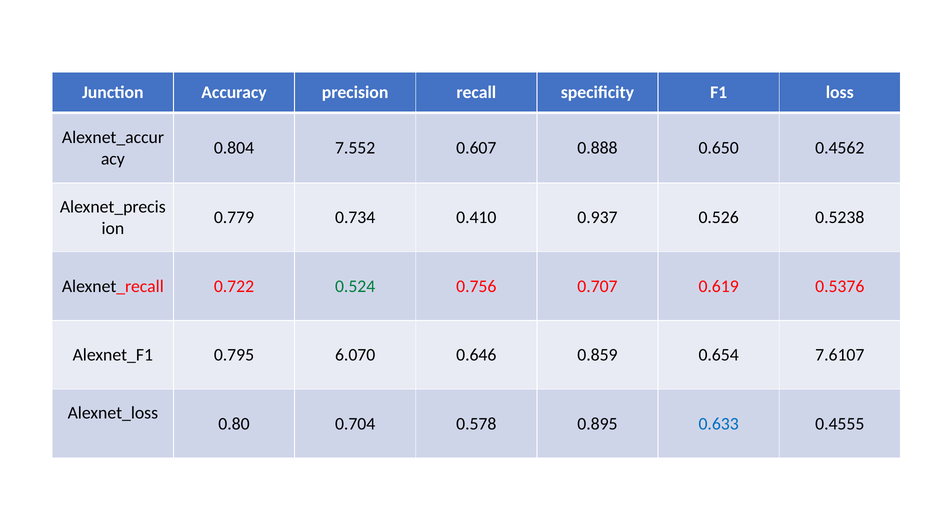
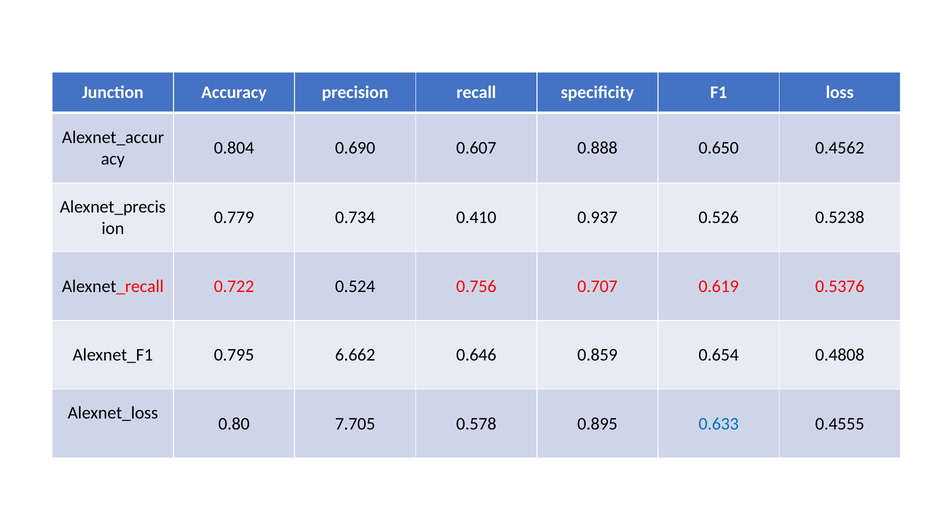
7.552: 7.552 -> 0.690
0.524 colour: green -> black
6.070: 6.070 -> 6.662
7.6107: 7.6107 -> 0.4808
0.704: 0.704 -> 7.705
